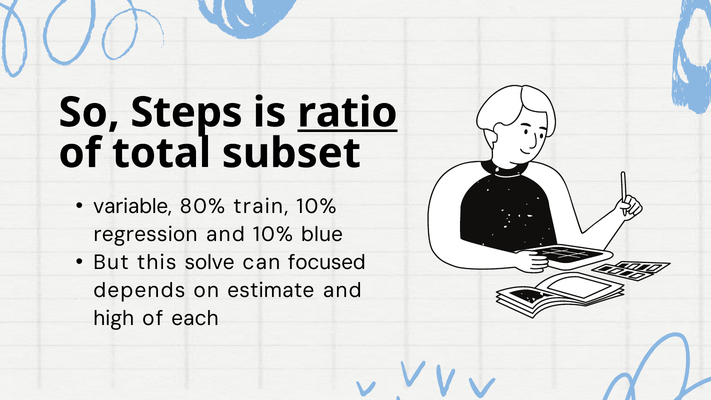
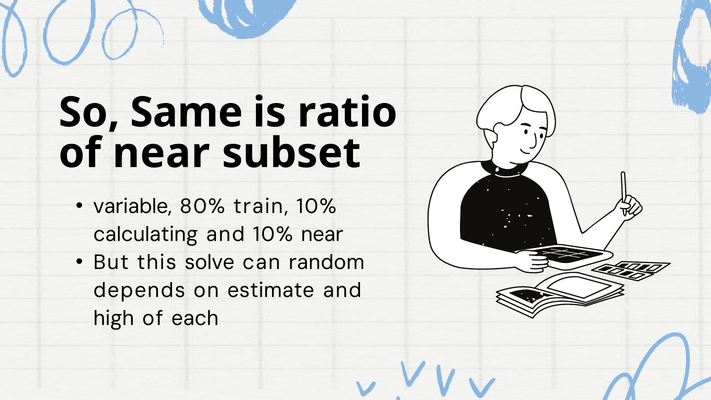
Steps: Steps -> Same
ratio underline: present -> none
of total: total -> near
regression: regression -> calculating
10% blue: blue -> near
focused: focused -> random
